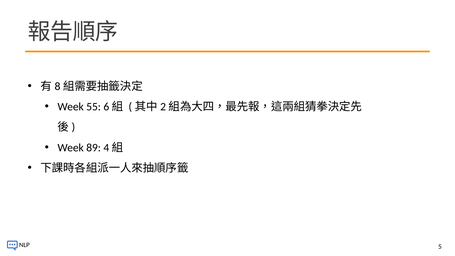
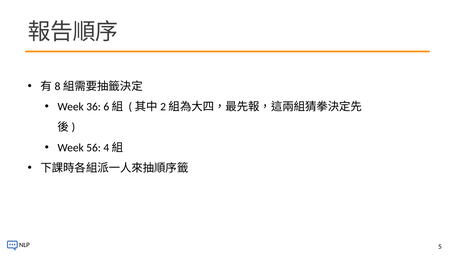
55: 55 -> 36
89: 89 -> 56
